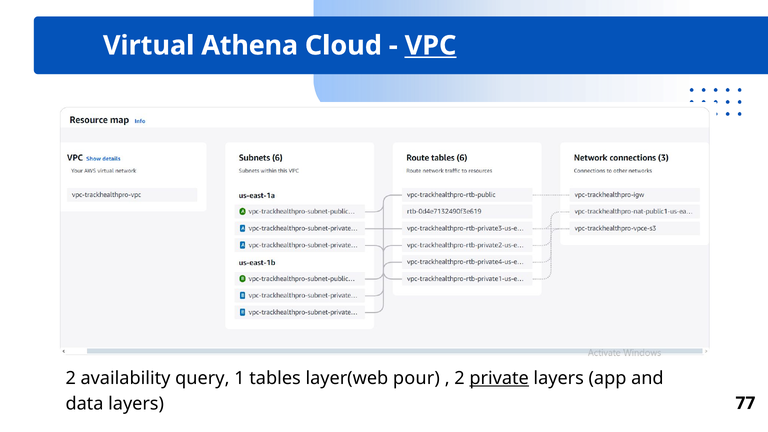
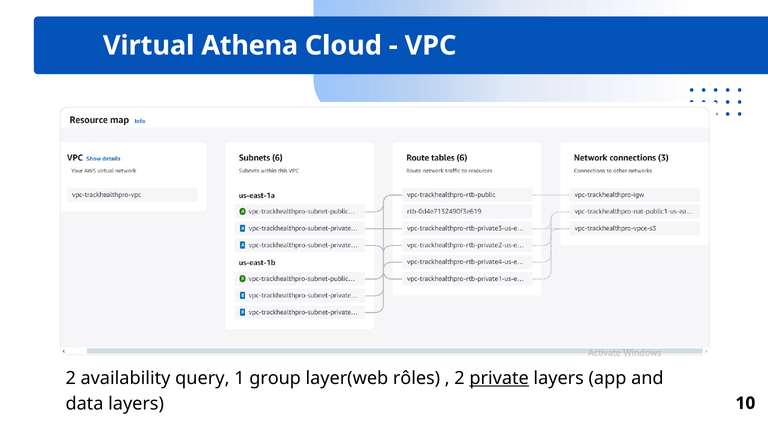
VPC underline: present -> none
tables: tables -> group
pour: pour -> rôles
77: 77 -> 10
